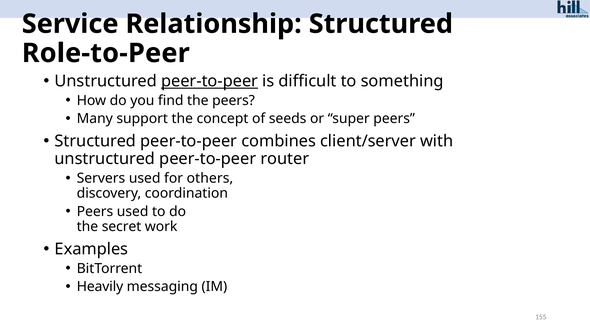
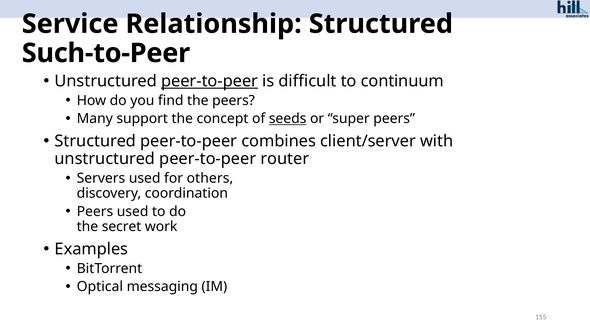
Role-to-Peer: Role-to-Peer -> Such-to-Peer
something: something -> continuum
seeds underline: none -> present
Heavily: Heavily -> Optical
